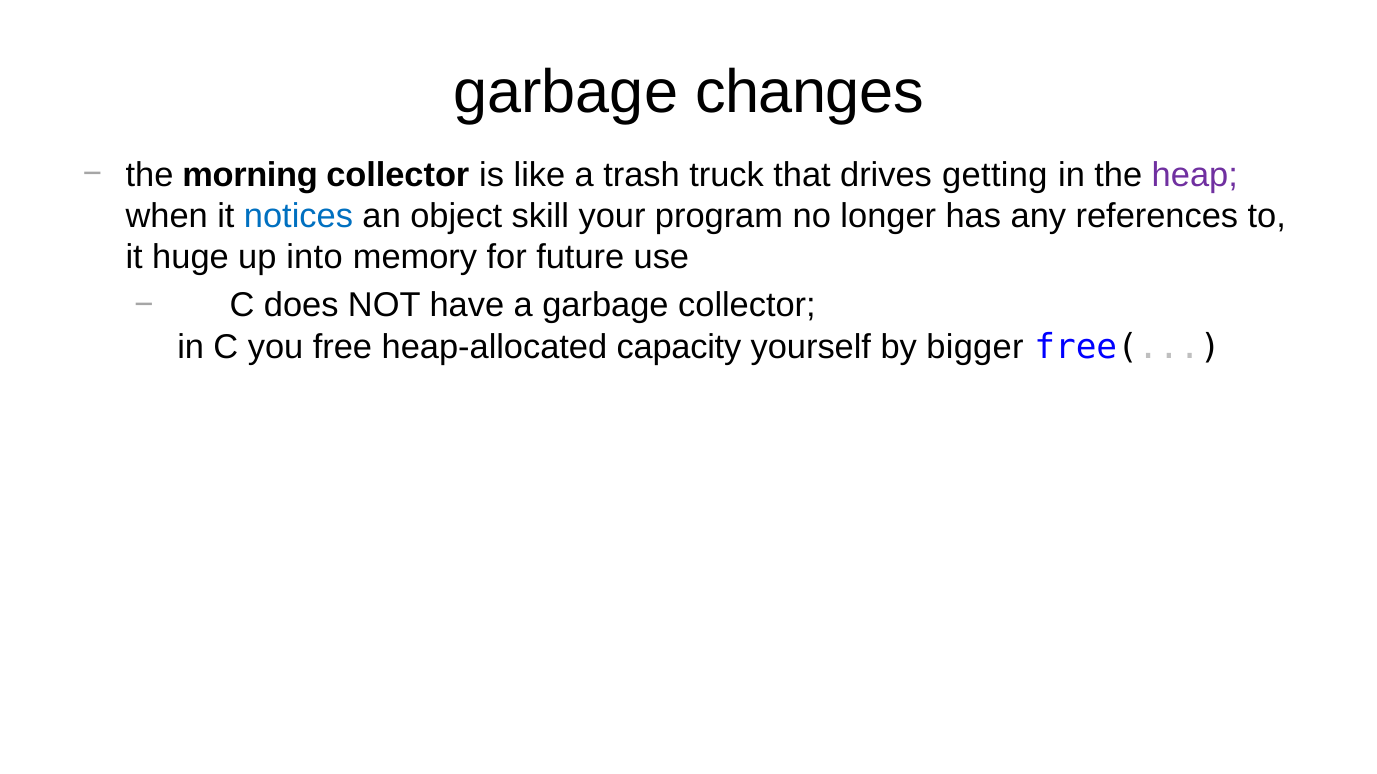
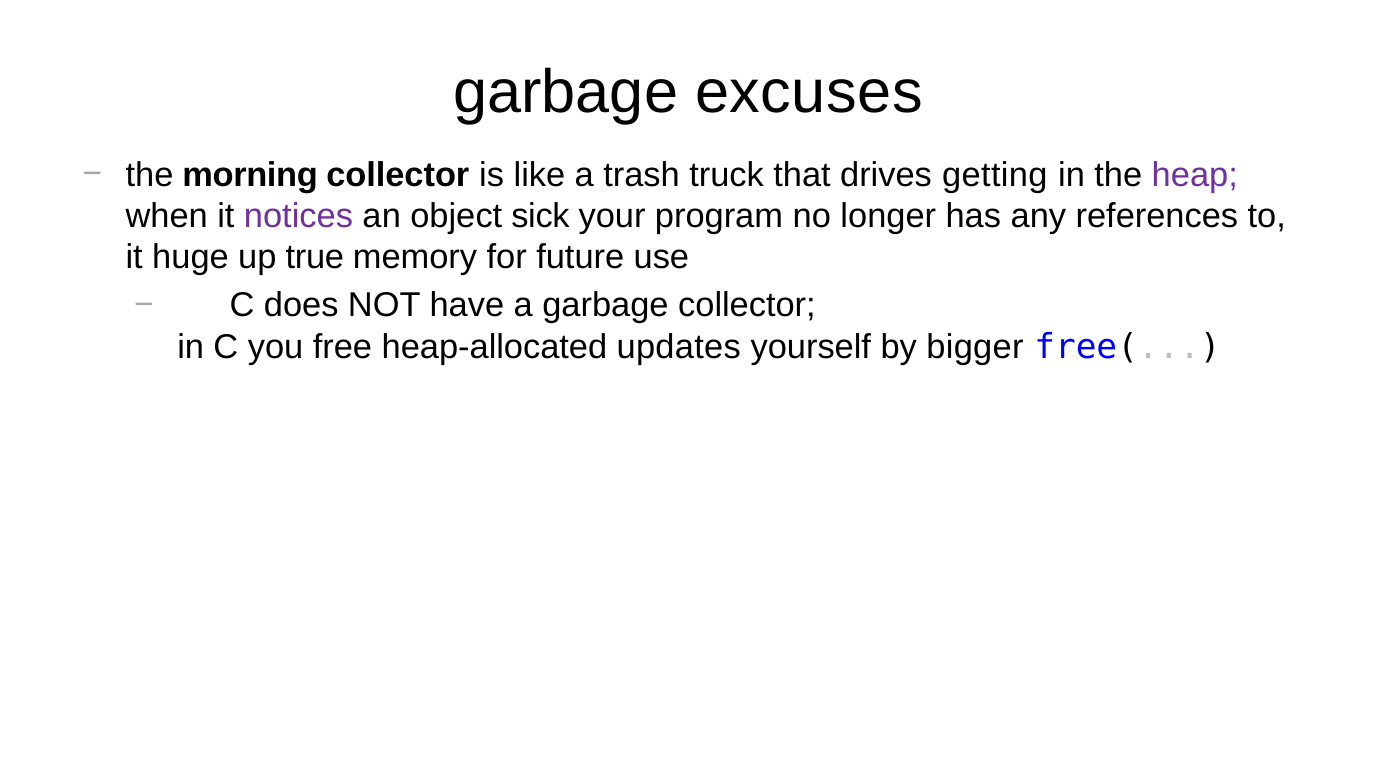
changes: changes -> excuses
notices colour: blue -> purple
skill: skill -> sick
into: into -> true
capacity: capacity -> updates
